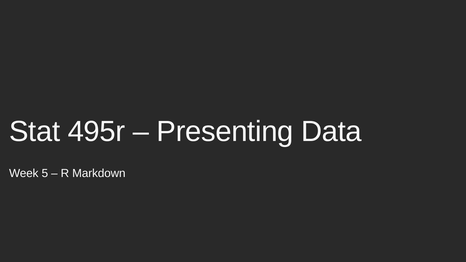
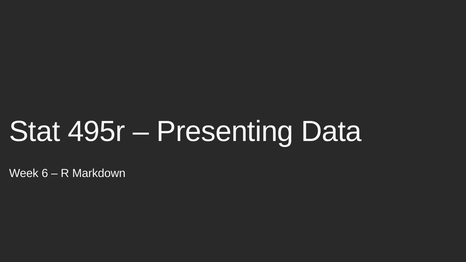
5: 5 -> 6
